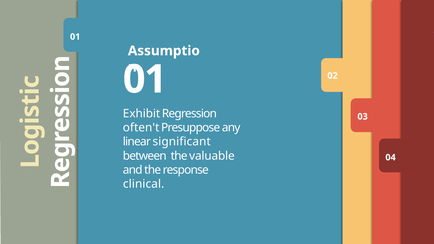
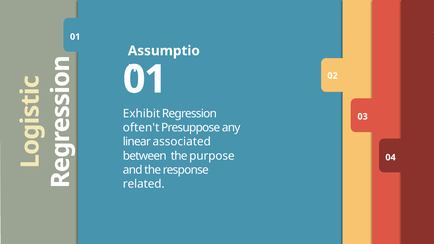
significant: significant -> associated
valuable: valuable -> purpose
clinical: clinical -> related
